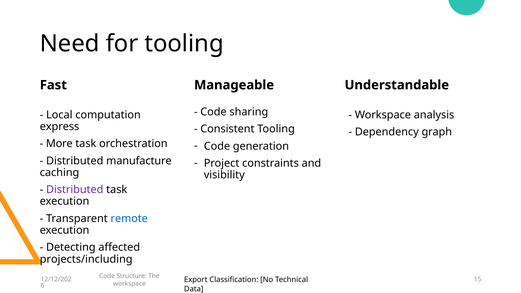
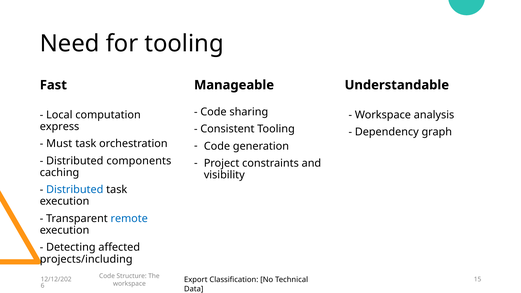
More: More -> Must
manufacture: manufacture -> components
Distributed at (75, 190) colour: purple -> blue
